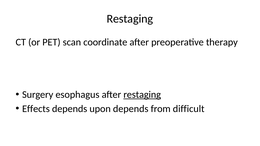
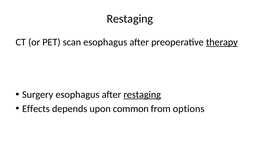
scan coordinate: coordinate -> esophagus
therapy underline: none -> present
upon depends: depends -> common
difficult: difficult -> options
